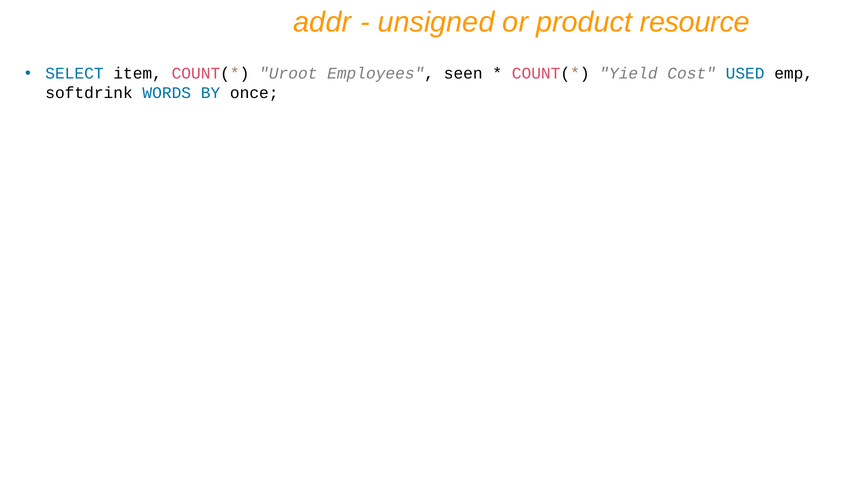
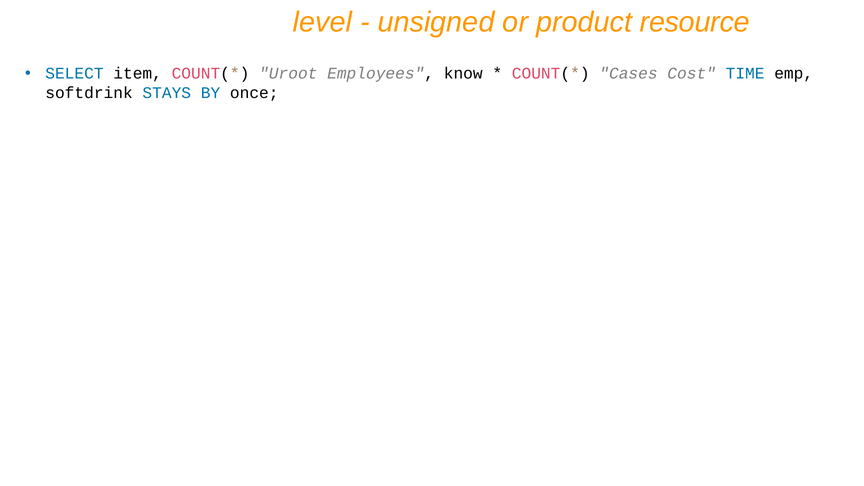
addr: addr -> level
seen: seen -> know
Yield: Yield -> Cases
USED: USED -> TIME
WORDS: WORDS -> STAYS
